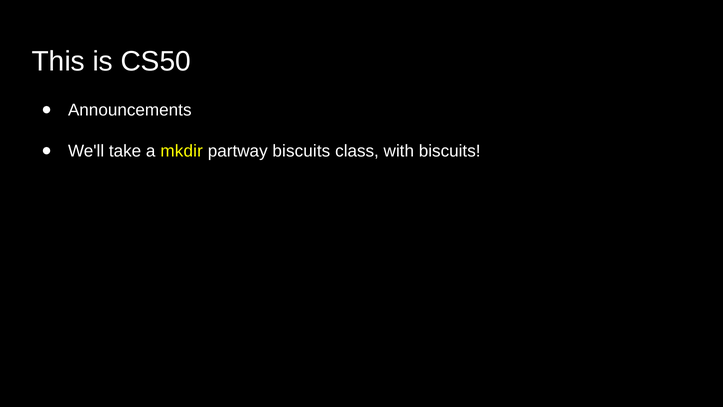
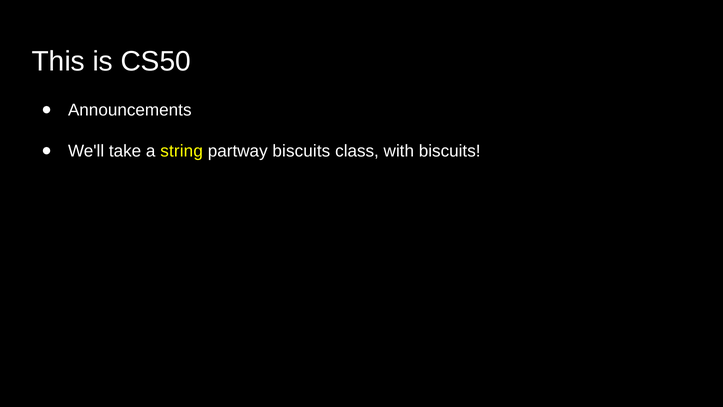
mkdir: mkdir -> string
